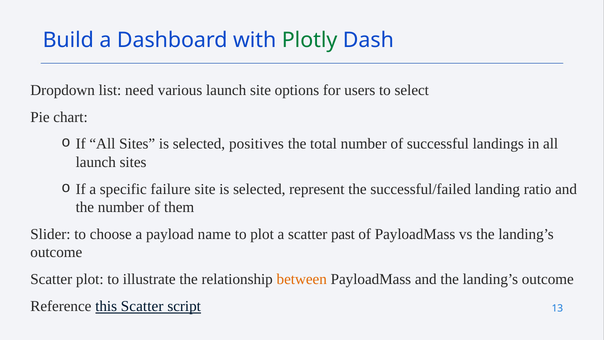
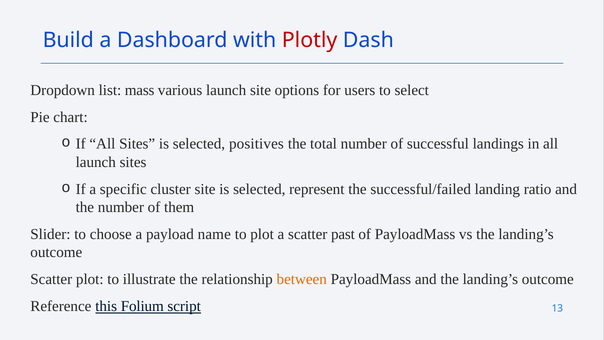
Plotly colour: green -> red
need: need -> mass
failure: failure -> cluster
this Scatter: Scatter -> Folium
